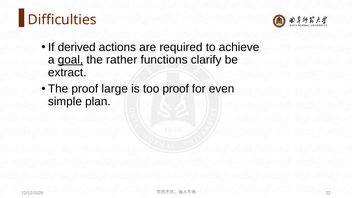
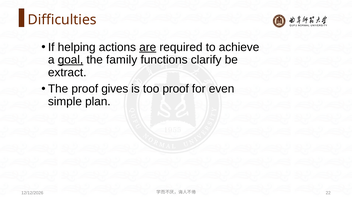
derived: derived -> helping
are underline: none -> present
rather: rather -> family
large: large -> gives
